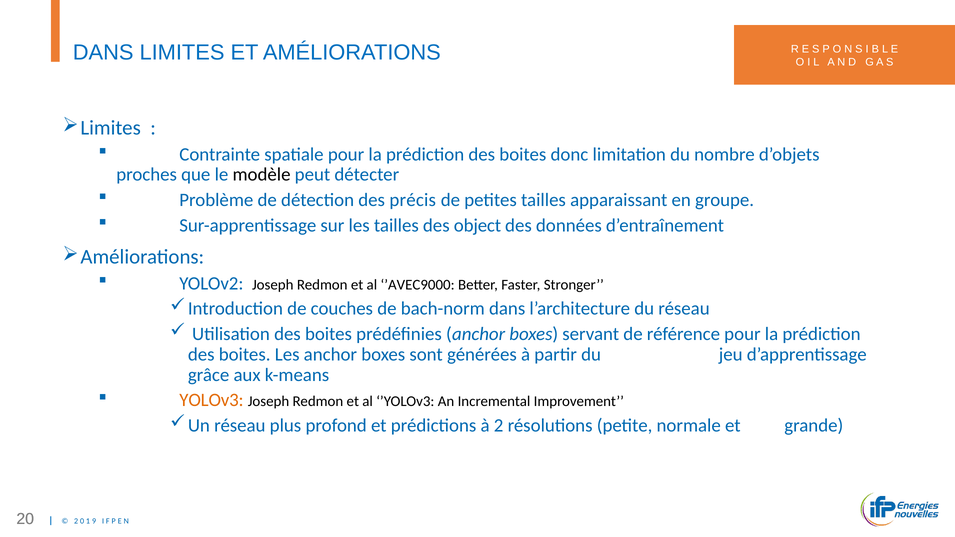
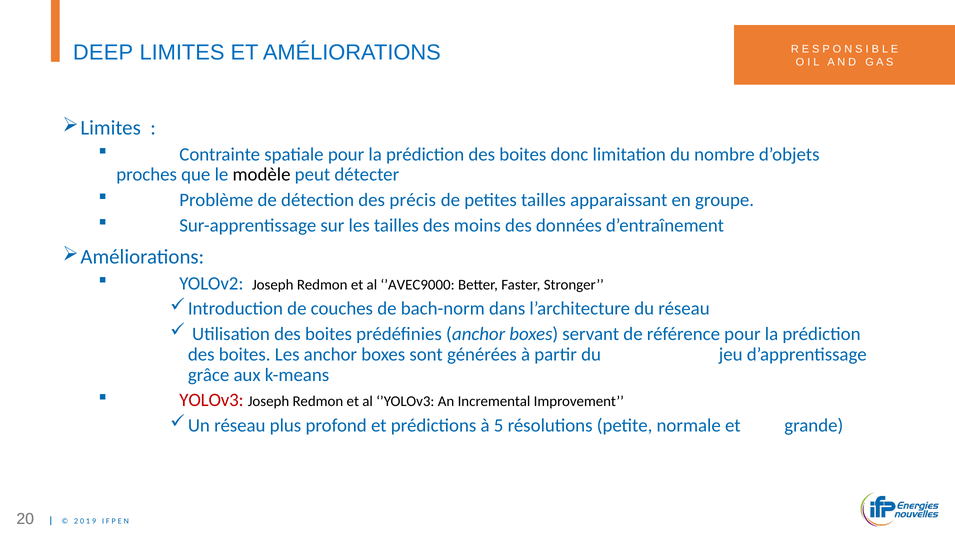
DANS at (103, 53): DANS -> DEEP
object: object -> moins
YOLOv3 colour: orange -> red
à 2: 2 -> 5
